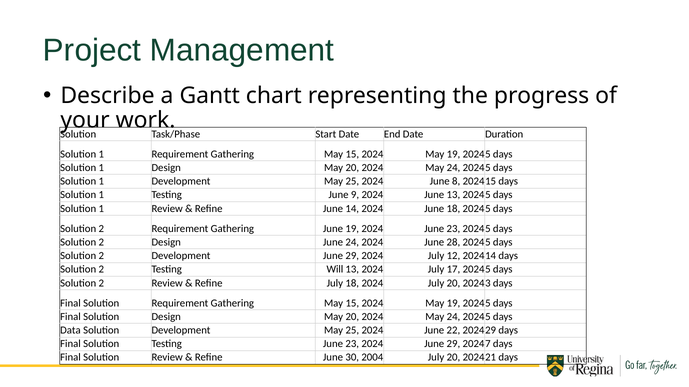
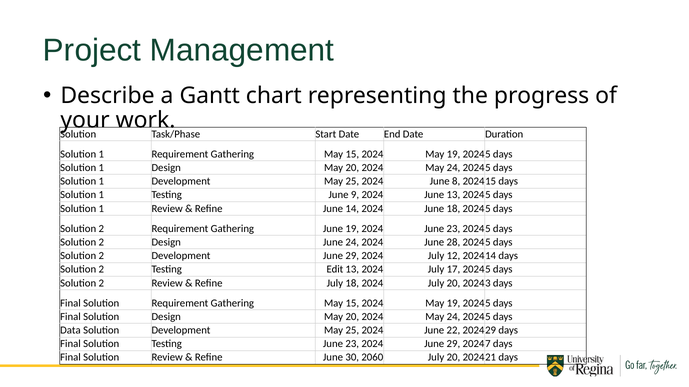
Will: Will -> Edit
2004: 2004 -> 2060
